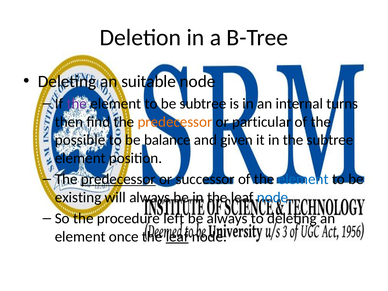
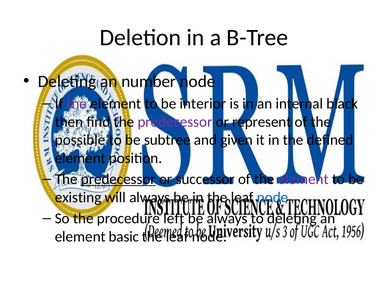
suitable: suitable -> number
be subtree: subtree -> interior
turns: turns -> black
predecessor at (175, 122) colour: orange -> purple
particular: particular -> represent
balance: balance -> subtree
the subtree: subtree -> defined
element at (303, 179) colour: blue -> purple
once: once -> basic
leaf at (177, 237) underline: present -> none
